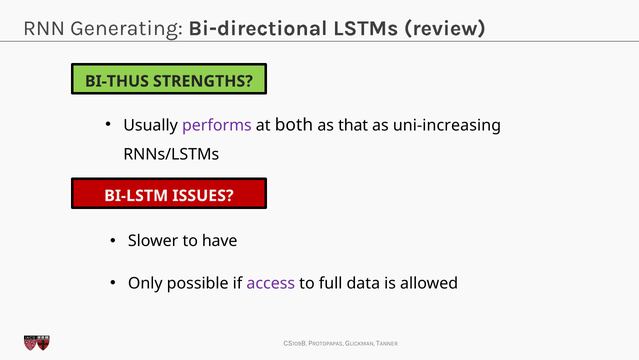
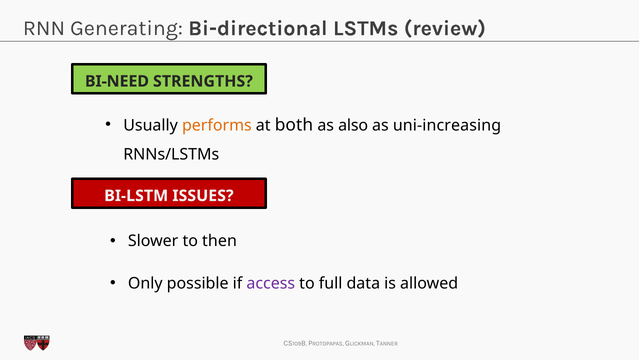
BI-THUS: BI-THUS -> BI-NEED
performs colour: purple -> orange
that: that -> also
have: have -> then
